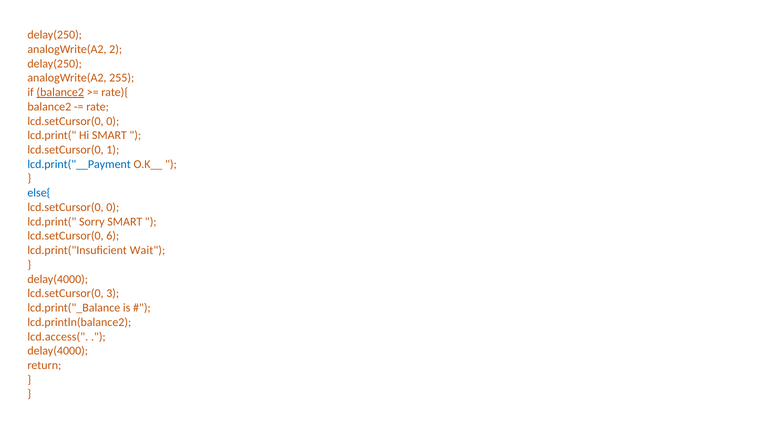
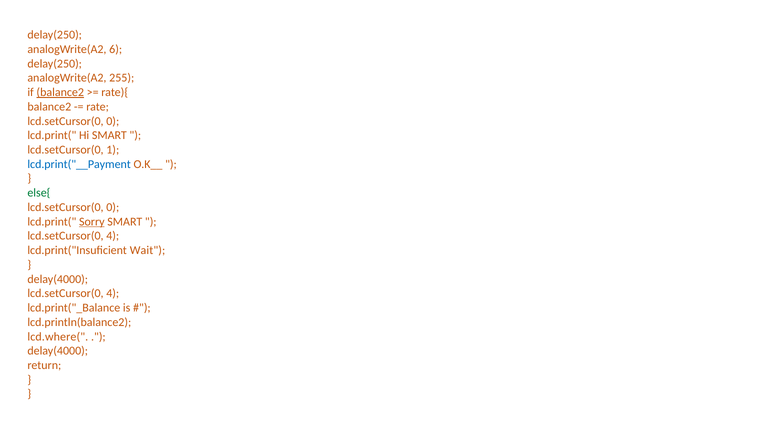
2: 2 -> 6
else{ colour: blue -> green
Sorry underline: none -> present
6 at (113, 236): 6 -> 4
3 at (113, 294): 3 -> 4
lcd.access(: lcd.access( -> lcd.where(
